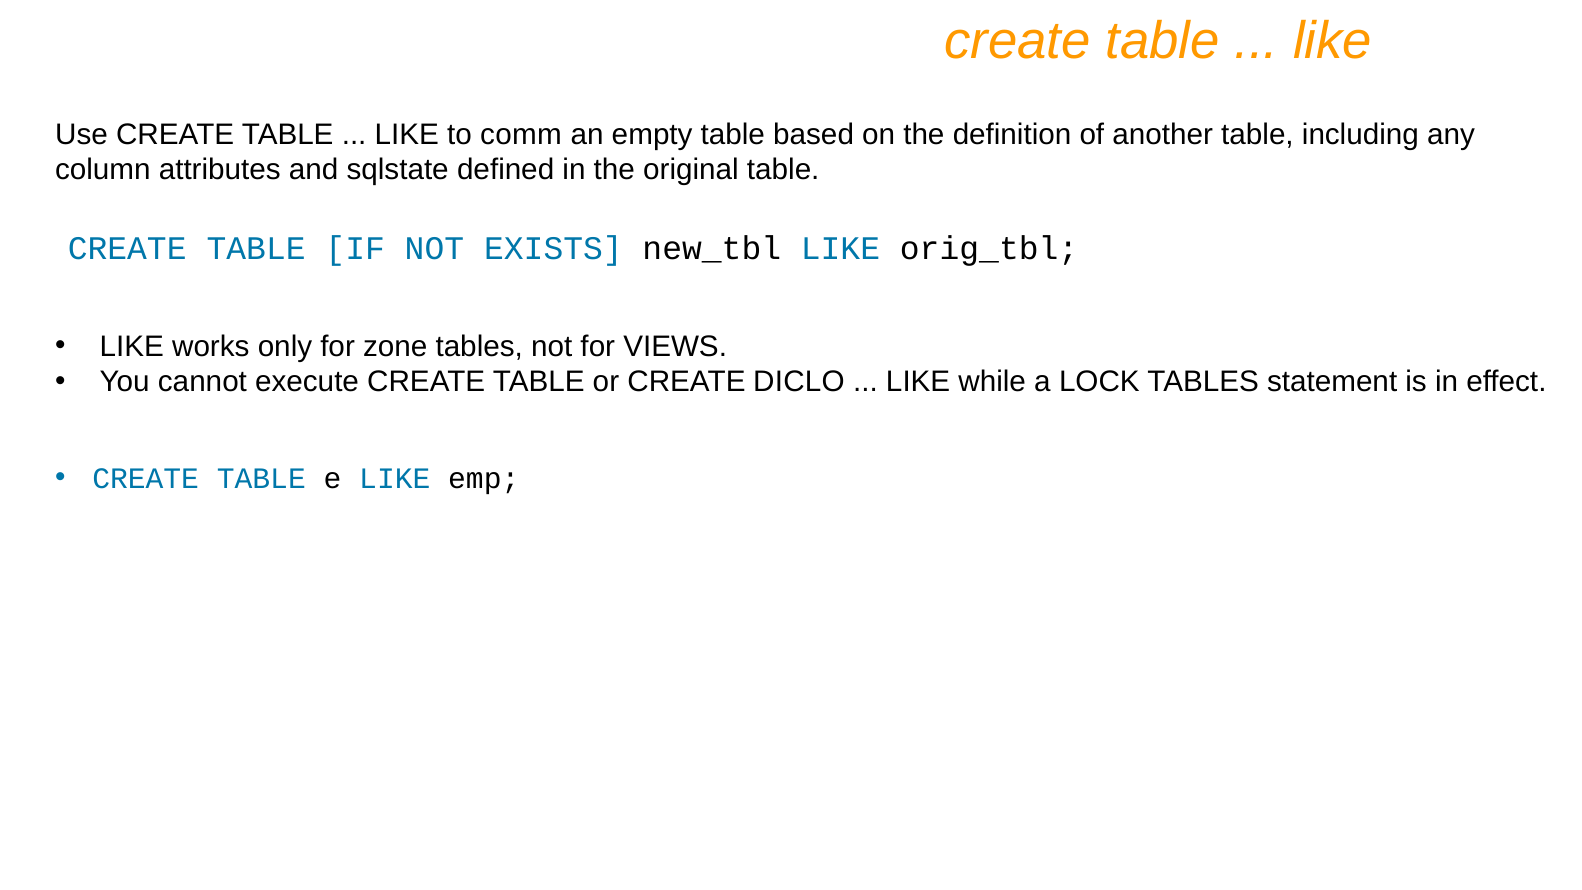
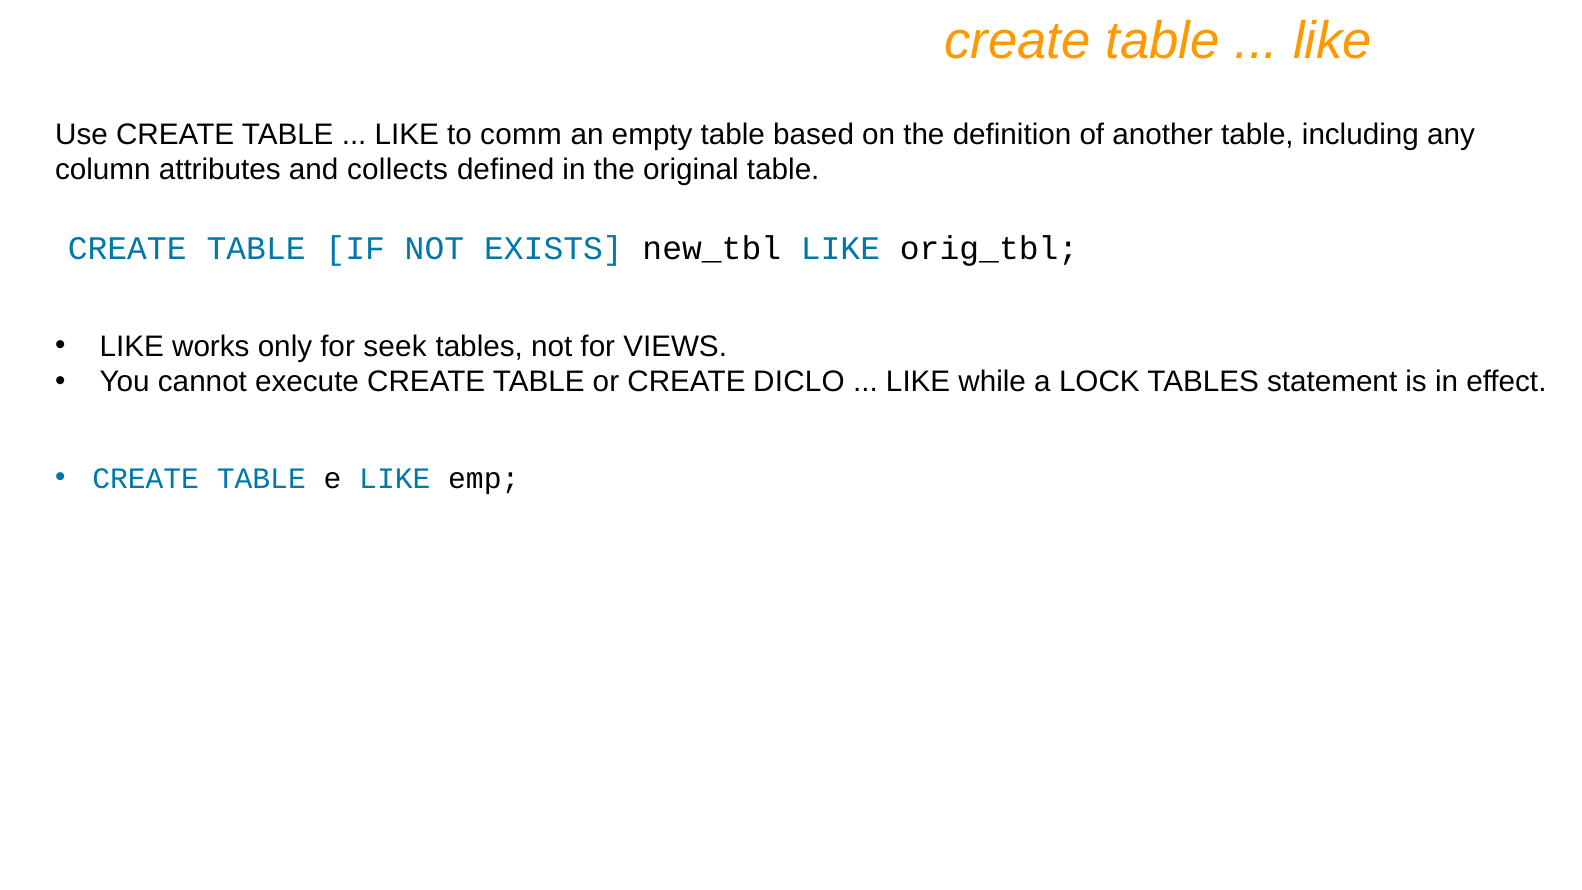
sqlstate: sqlstate -> collects
zone: zone -> seek
